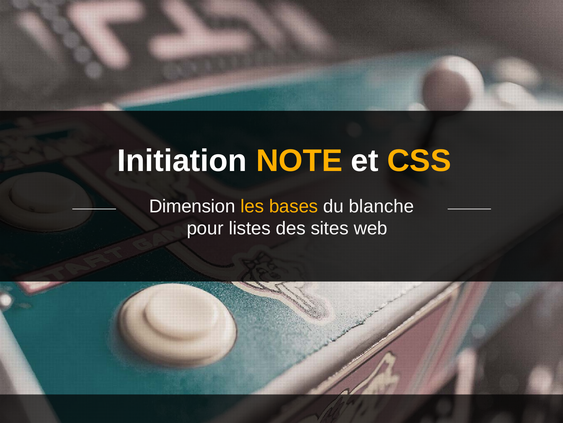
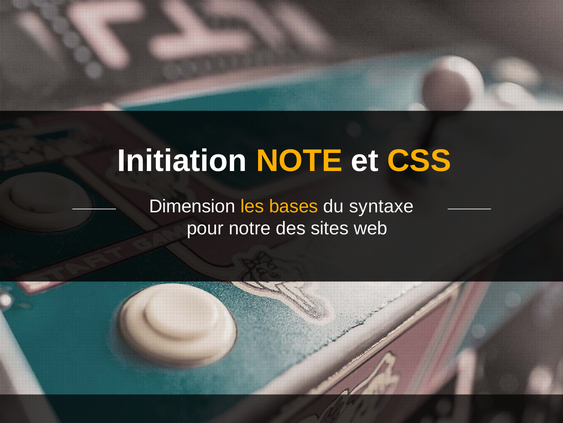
blanche: blanche -> syntaxe
listes: listes -> notre
